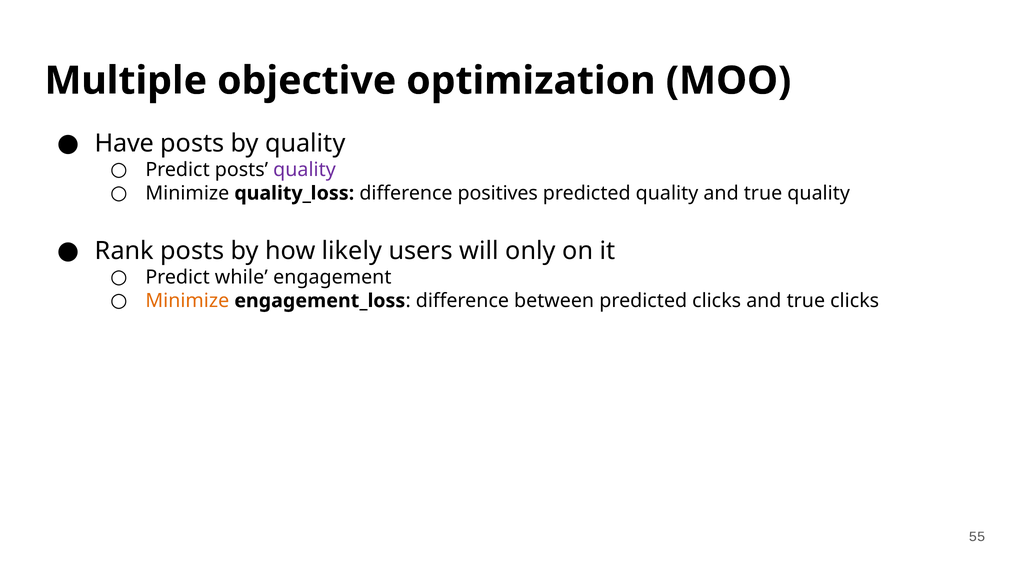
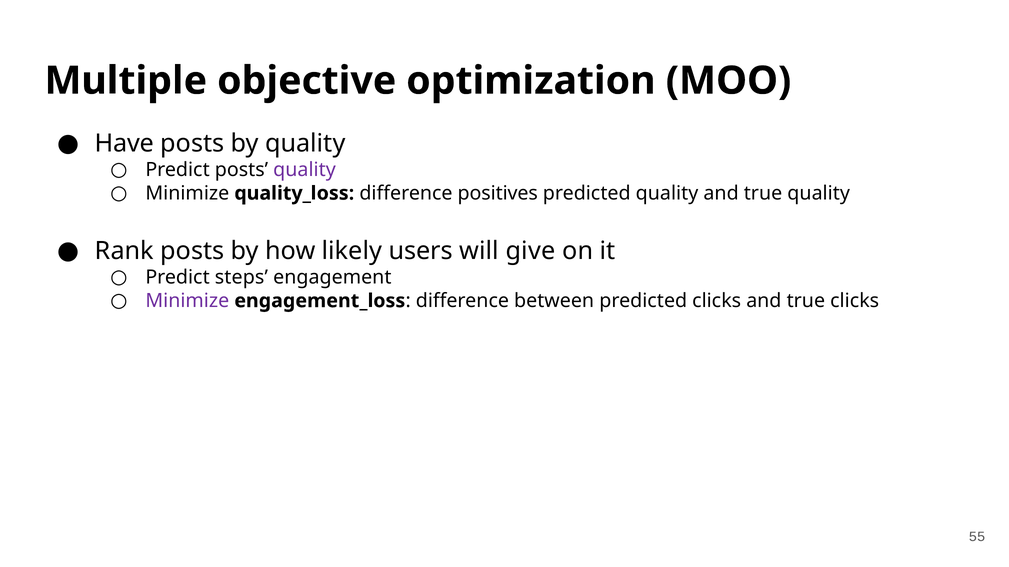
only: only -> give
while: while -> steps
Minimize at (187, 301) colour: orange -> purple
